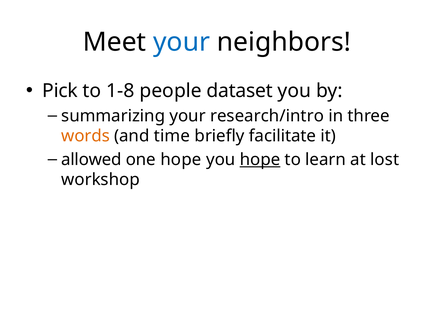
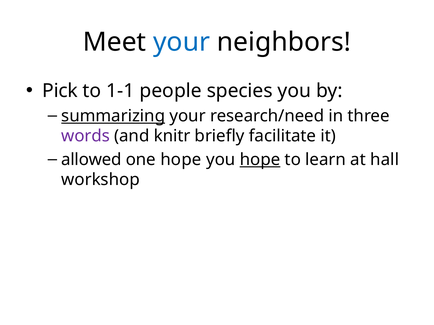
1-8: 1-8 -> 1-1
dataset: dataset -> species
summarizing underline: none -> present
research/intro: research/intro -> research/need
words colour: orange -> purple
time: time -> knitr
lost: lost -> hall
